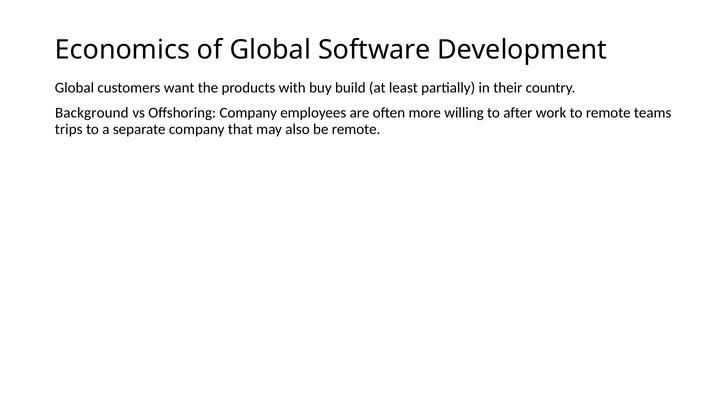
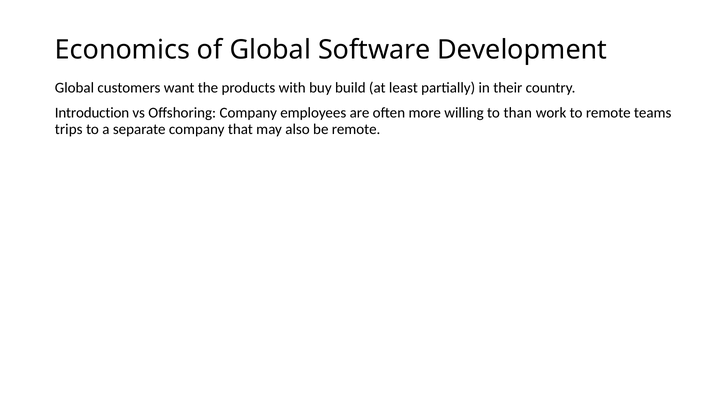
Background: Background -> Introduction
after: after -> than
